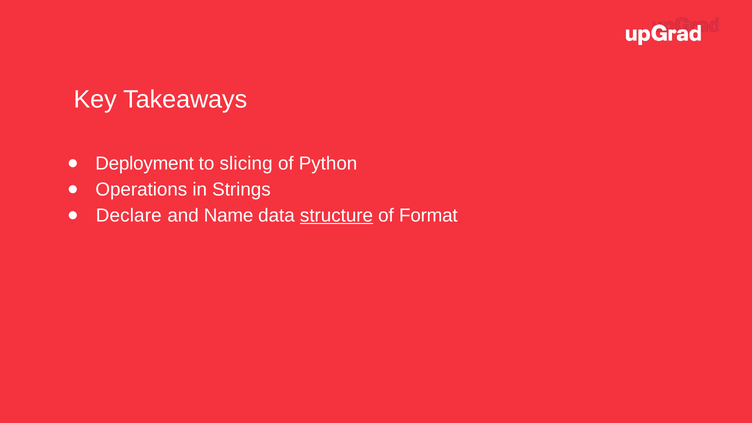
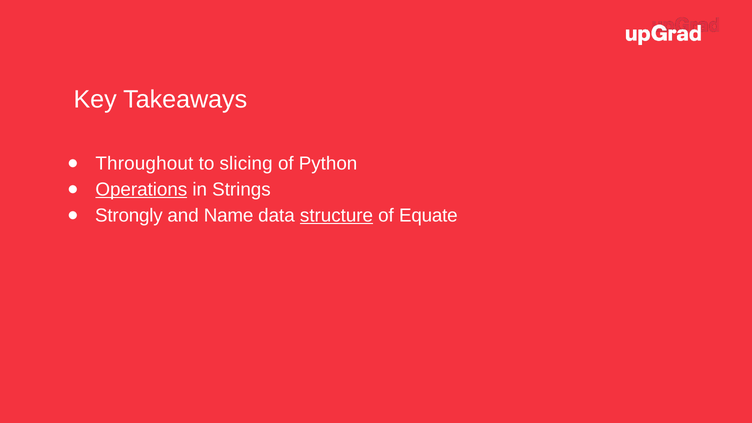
Deployment: Deployment -> Throughout
Operations underline: none -> present
Declare: Declare -> Strongly
Format: Format -> Equate
